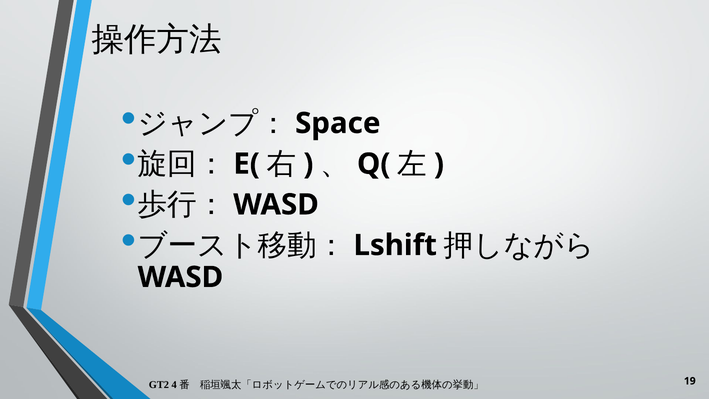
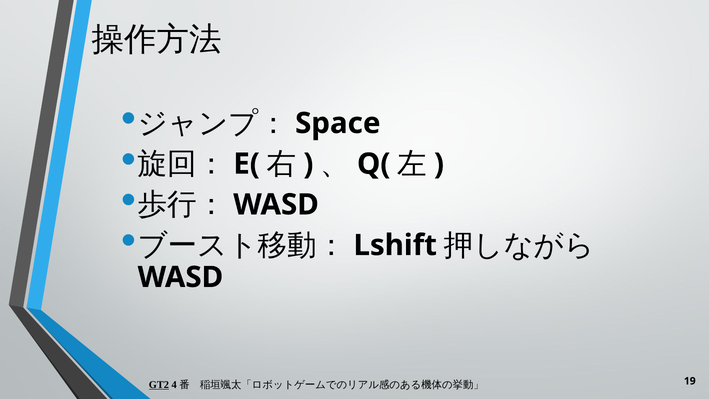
GT2 underline: none -> present
